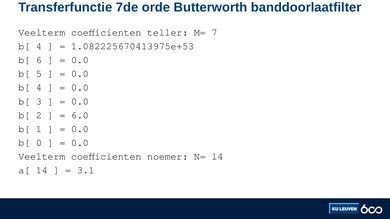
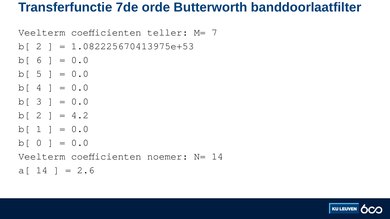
4 at (39, 46): 4 -> 2
6.0: 6.0 -> 4.2
3.1: 3.1 -> 2.6
